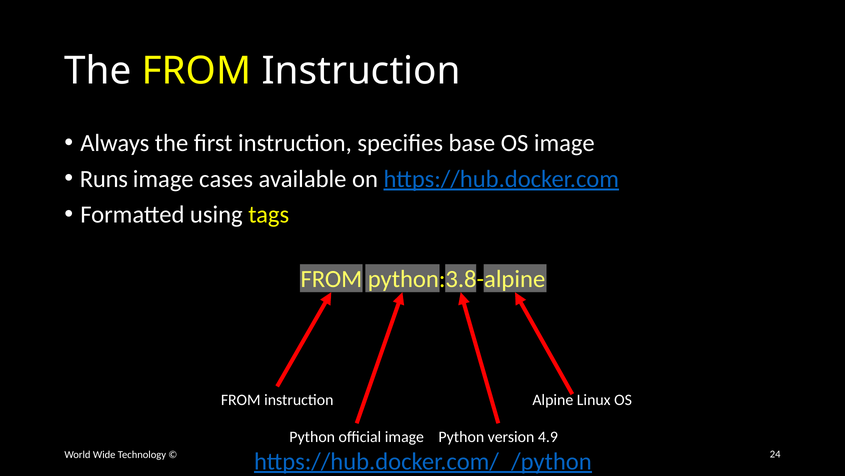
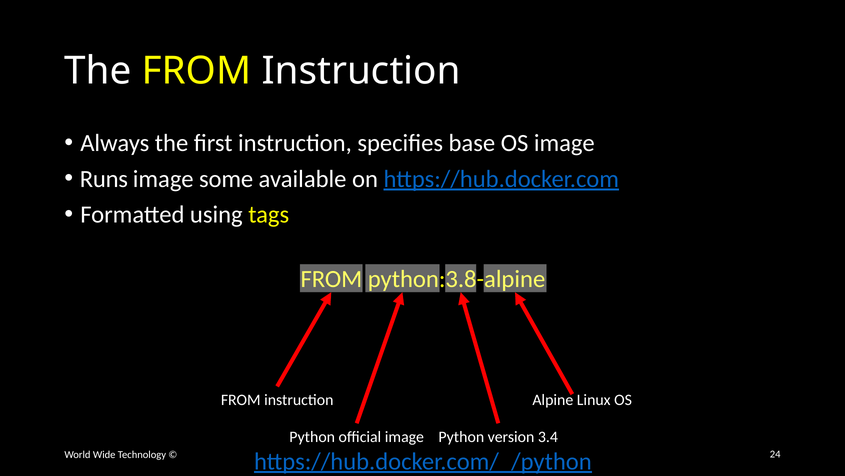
cases: cases -> some
4.9: 4.9 -> 3.4
